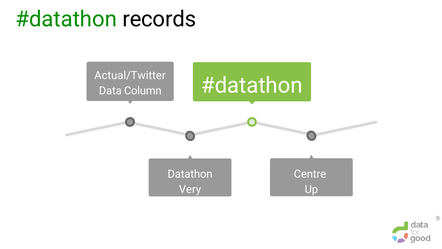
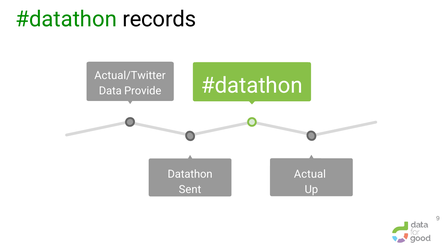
Column: Column -> Provide
Centre: Centre -> Actual
Very: Very -> Sent
